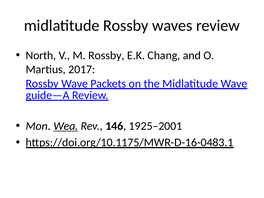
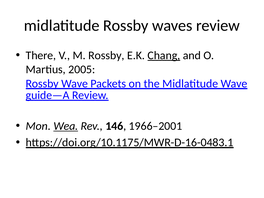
North: North -> There
Chang underline: none -> present
2017: 2017 -> 2005
1925–2001: 1925–2001 -> 1966–2001
